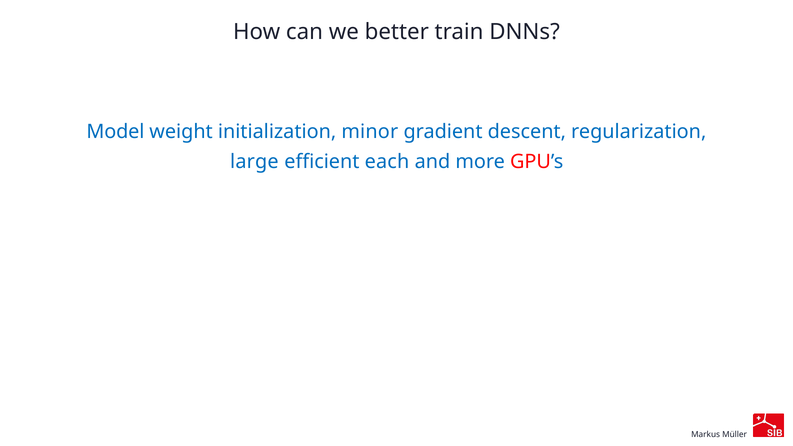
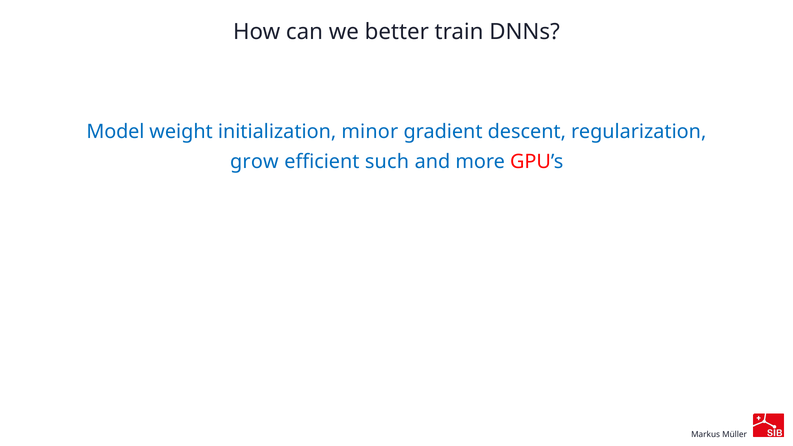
large: large -> grow
each: each -> such
